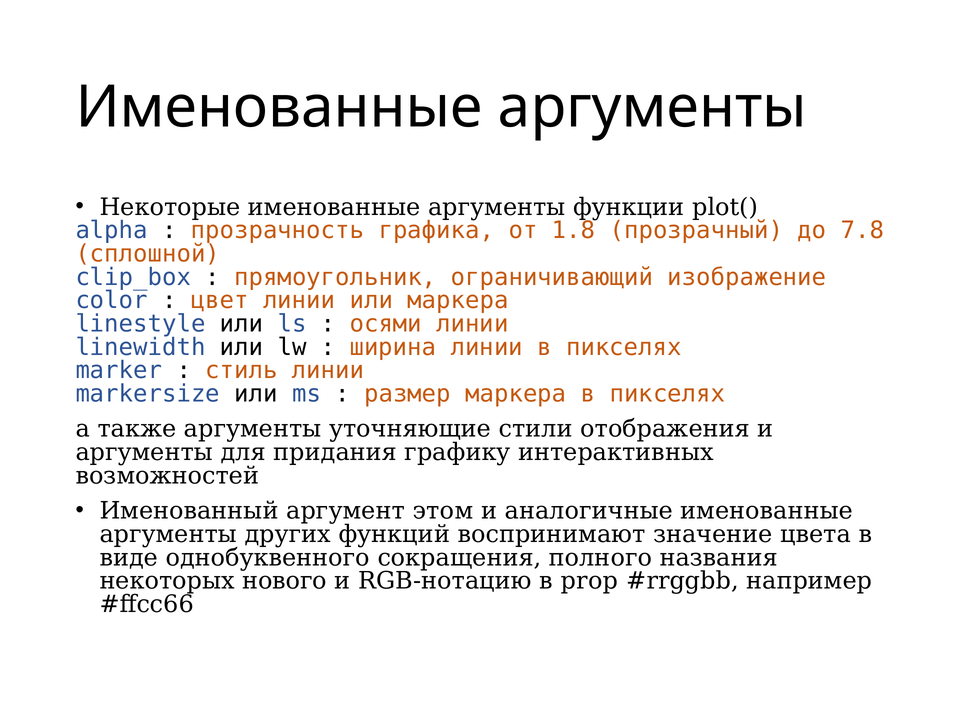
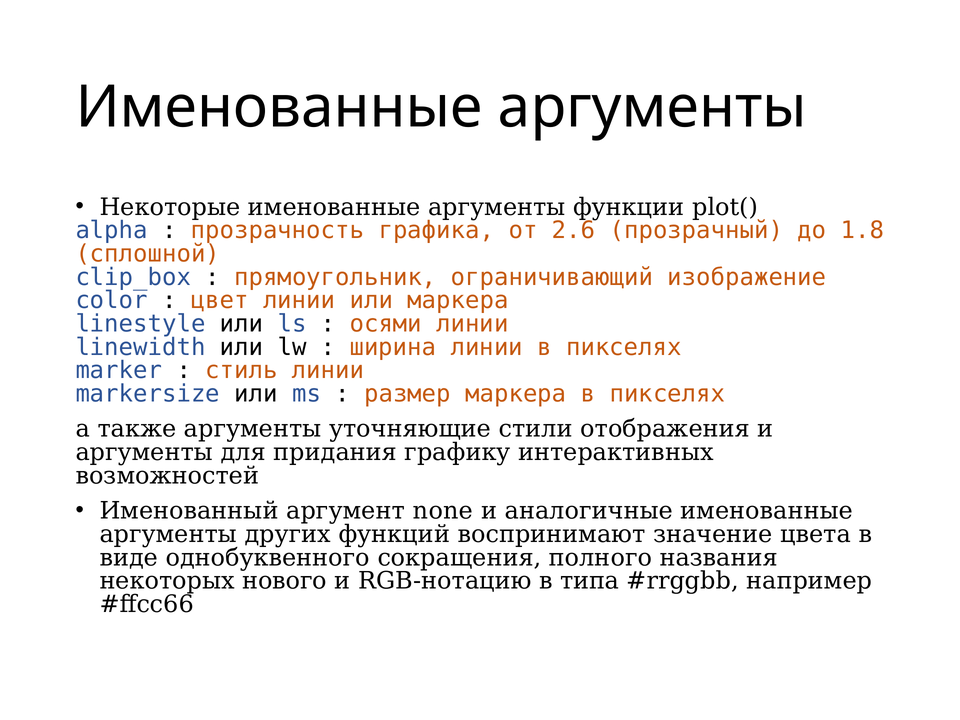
1.8: 1.8 -> 2.6
7.8: 7.8 -> 1.8
этом: этом -> none
prop: prop -> типа
